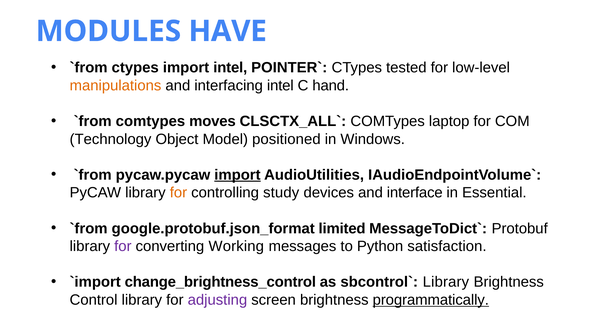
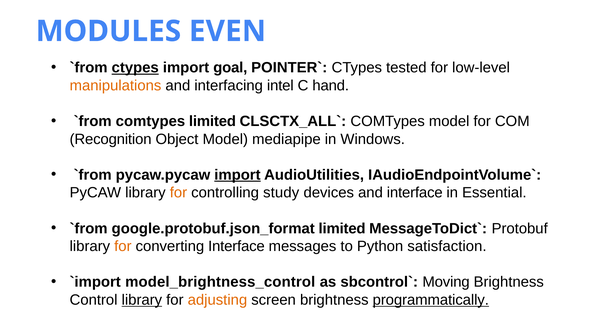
HAVE: HAVE -> EVEN
ctypes at (135, 68) underline: none -> present
import intel: intel -> goal
comtypes moves: moves -> limited
COMTypes laptop: laptop -> model
Technology: Technology -> Recognition
positioned: positioned -> mediapipe
for at (123, 246) colour: purple -> orange
converting Working: Working -> Interface
change_brightness_control: change_brightness_control -> model_brightness_control
Library at (446, 282): Library -> Moving
library at (142, 300) underline: none -> present
adjusting colour: purple -> orange
